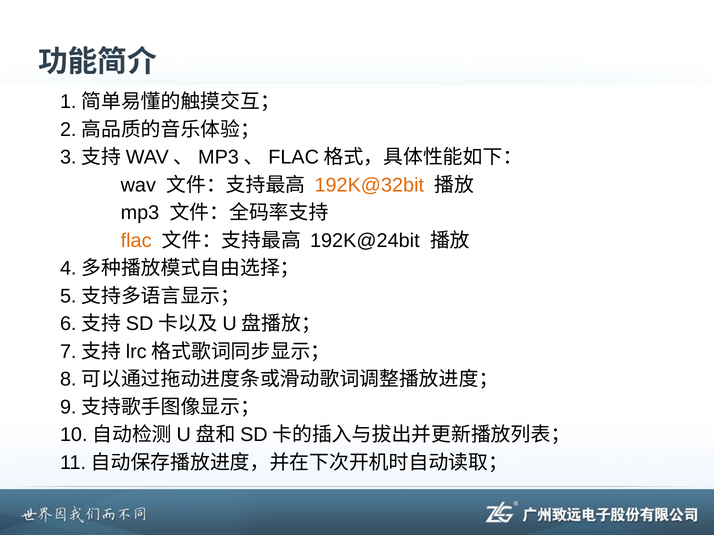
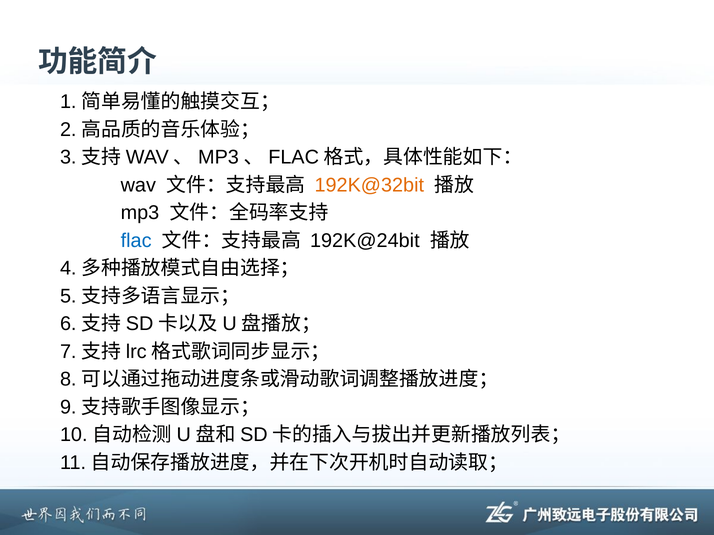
flac colour: orange -> blue
